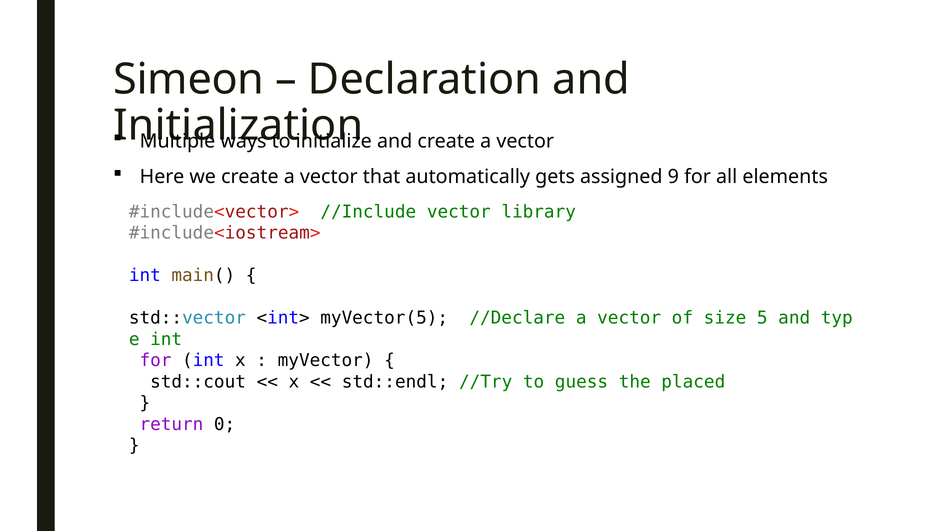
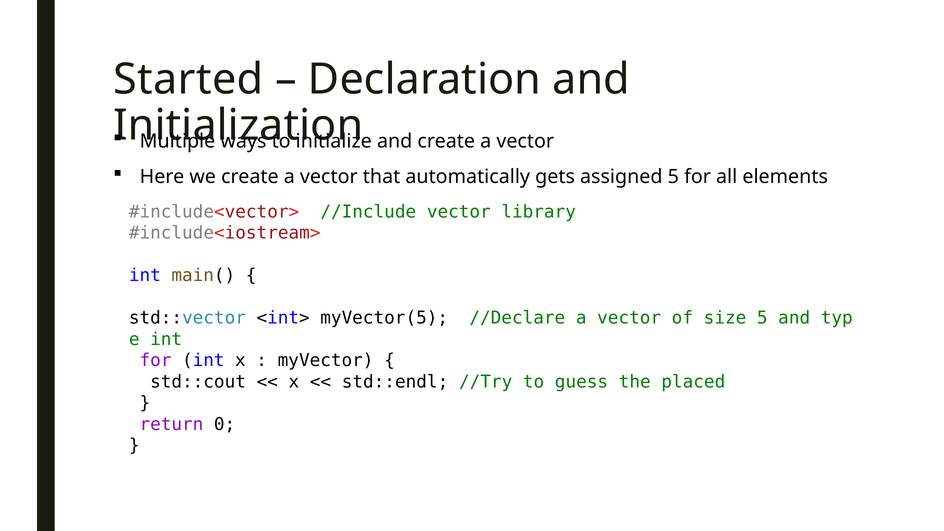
Simeon: Simeon -> Started
assigned 9: 9 -> 5
